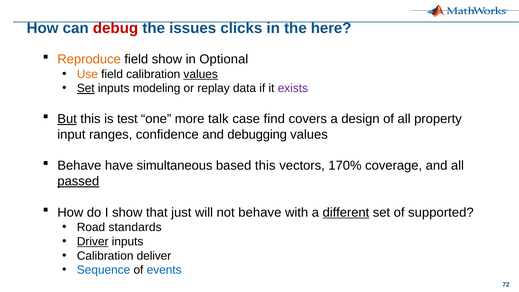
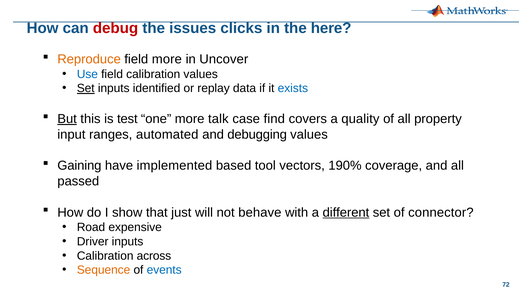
field show: show -> more
Optional: Optional -> Uncover
Use colour: orange -> blue
values at (201, 74) underline: present -> none
modeling: modeling -> identified
exists colour: purple -> blue
design: design -> quality
confidence: confidence -> automated
Behave at (79, 166): Behave -> Gaining
simultaneous: simultaneous -> implemented
based this: this -> tool
170%: 170% -> 190%
passed underline: present -> none
supported: supported -> connector
standards: standards -> expensive
Driver underline: present -> none
deliver: deliver -> across
Sequence colour: blue -> orange
